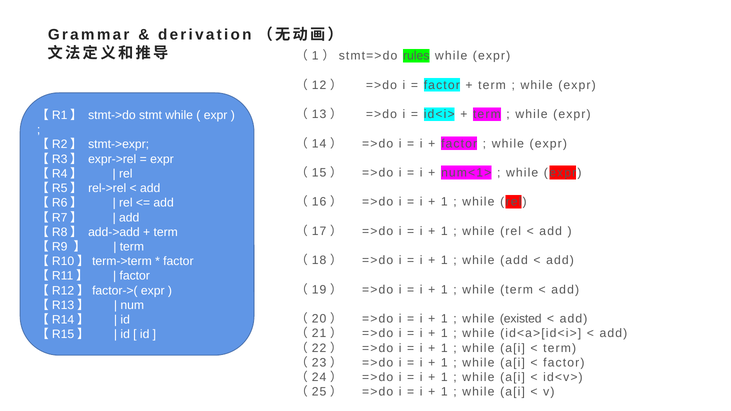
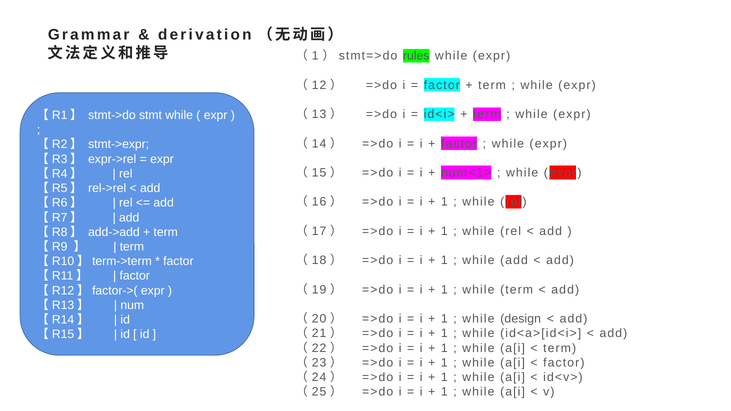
existed: existed -> design
